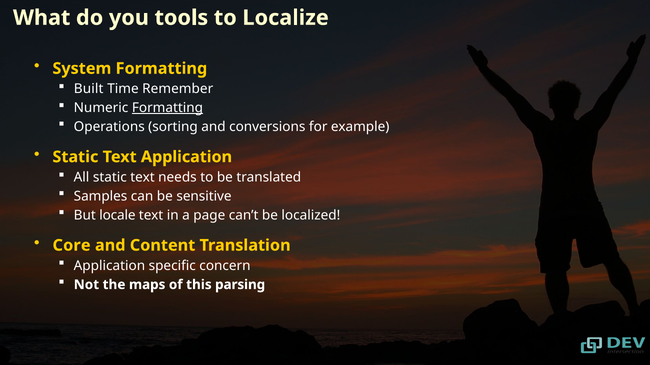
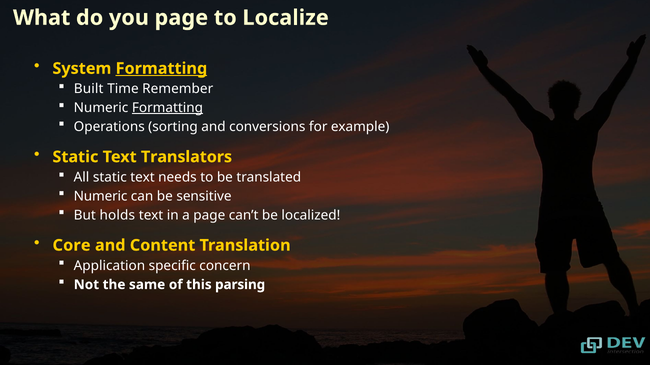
you tools: tools -> page
Formatting at (161, 69) underline: none -> present
Text Application: Application -> Translators
Samples at (101, 197): Samples -> Numeric
locale: locale -> holds
maps: maps -> same
